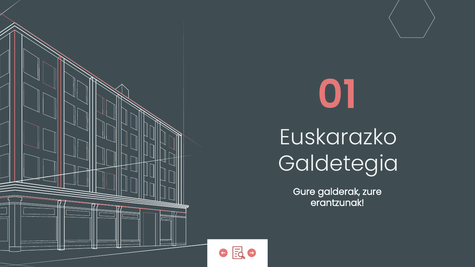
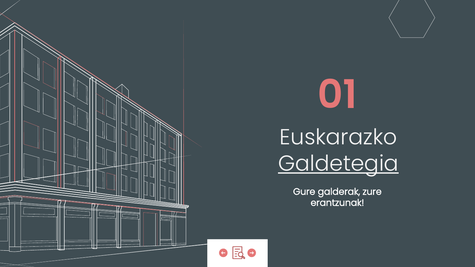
Galdetegia underline: none -> present
